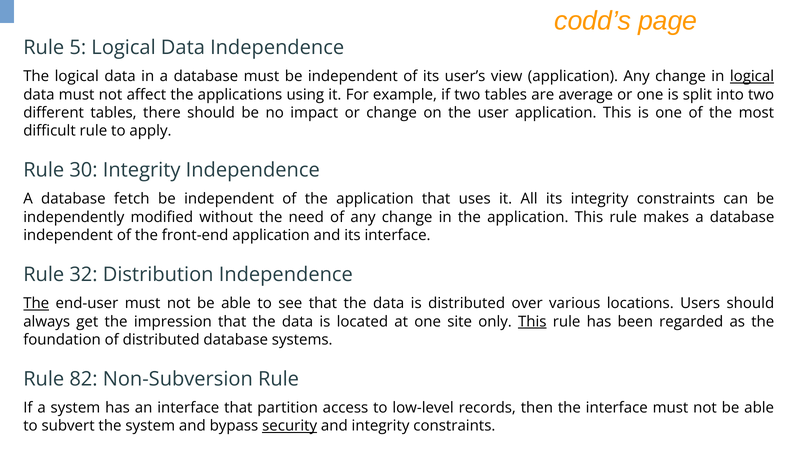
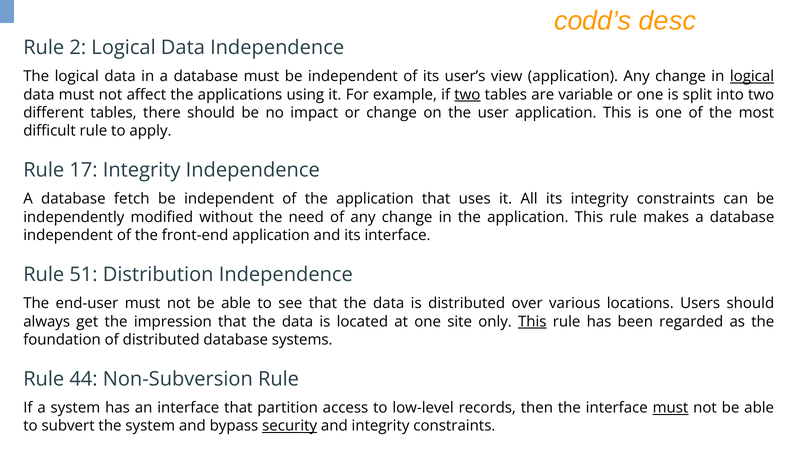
page: page -> desc
5: 5 -> 2
two at (467, 94) underline: none -> present
average: average -> variable
30: 30 -> 17
32: 32 -> 51
The at (36, 303) underline: present -> none
82: 82 -> 44
must at (670, 408) underline: none -> present
